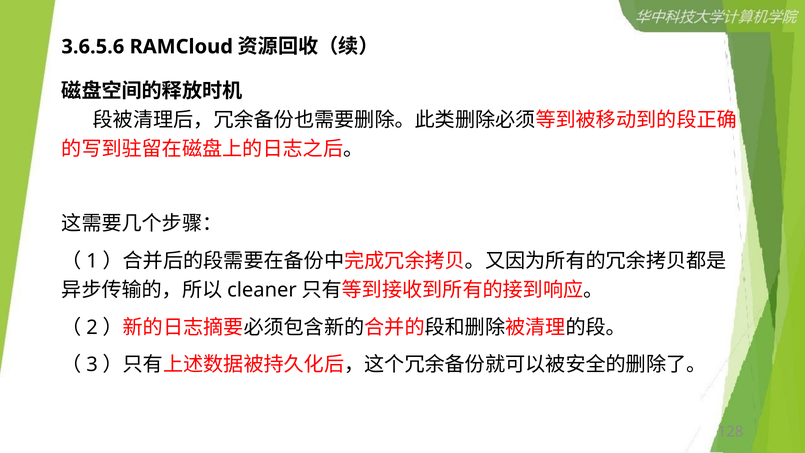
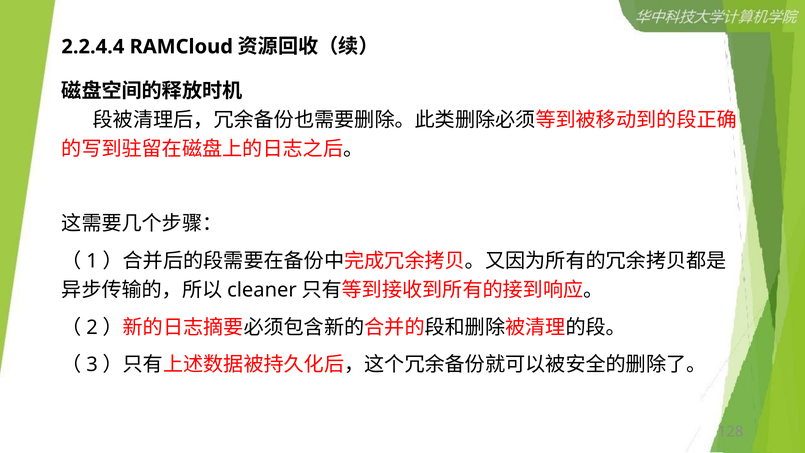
3.6.5.6: 3.6.5.6 -> 2.2.4.4
